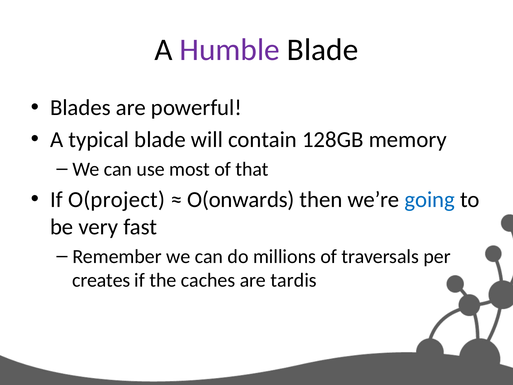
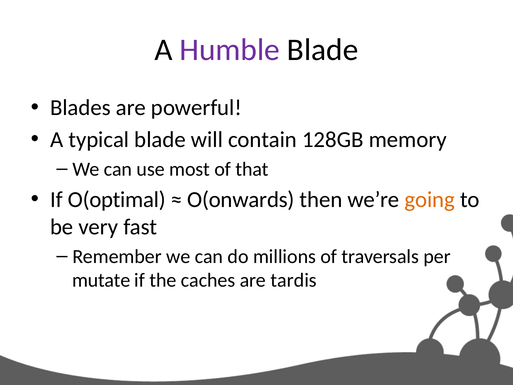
O(project: O(project -> O(optimal
going colour: blue -> orange
creates: creates -> mutate
